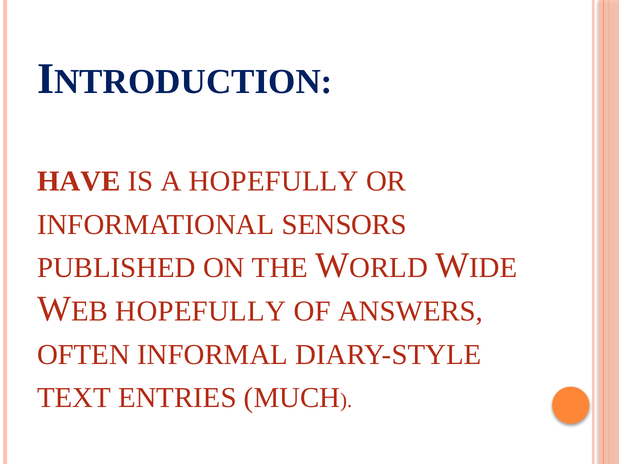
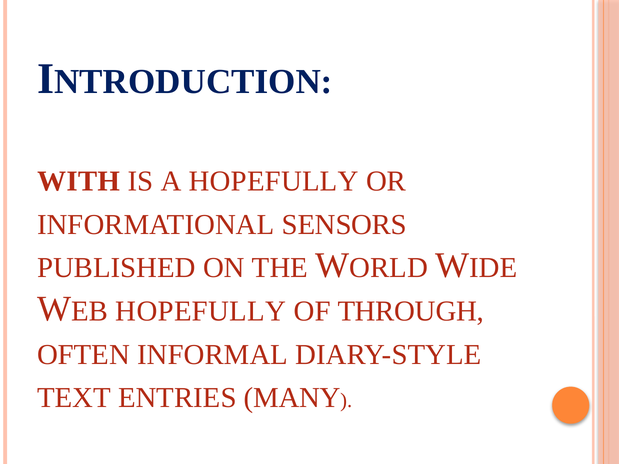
HAVE: HAVE -> WITH
ANSWERS: ANSWERS -> THROUGH
MUCH: MUCH -> MANY
